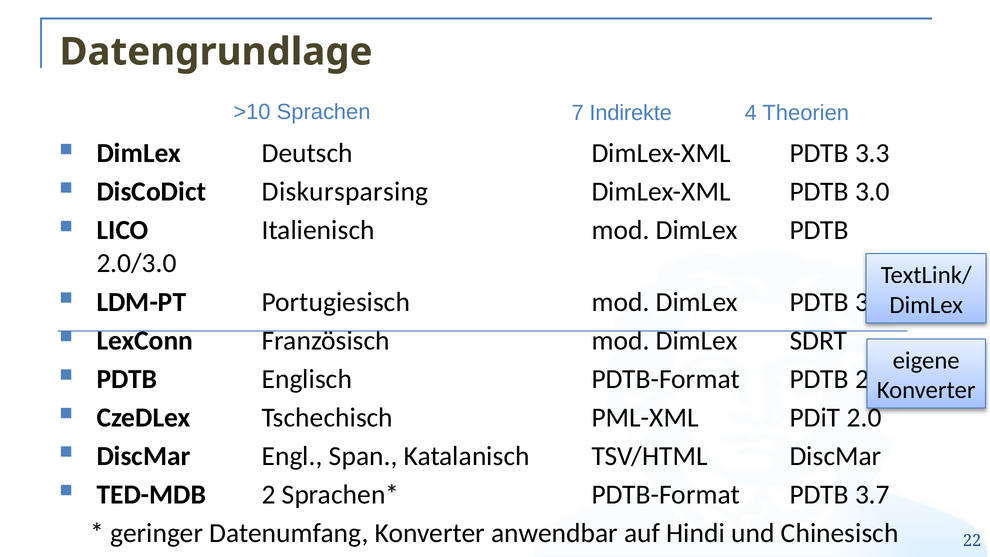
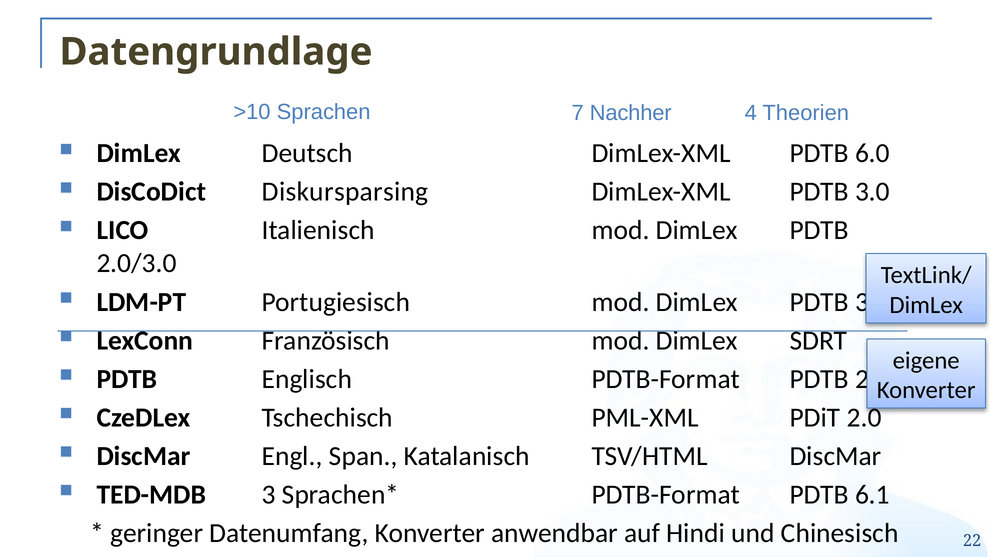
Indirekte: Indirekte -> Nachher
3.3: 3.3 -> 6.0
2: 2 -> 3
3.7: 3.7 -> 6.1
